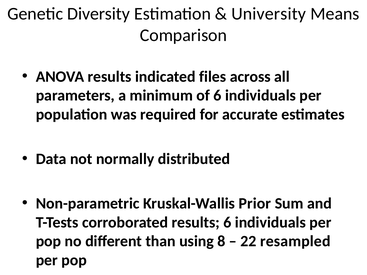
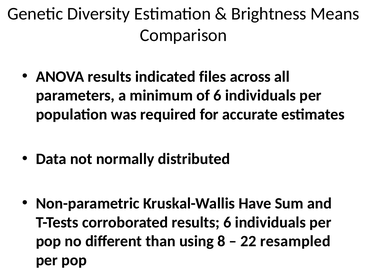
University: University -> Brightness
Prior: Prior -> Have
